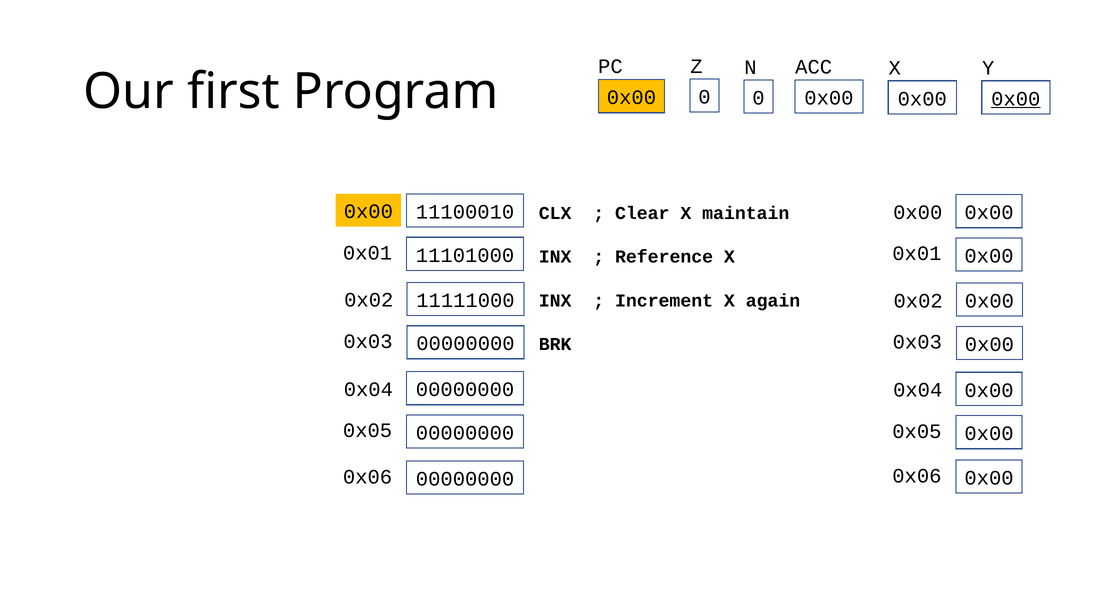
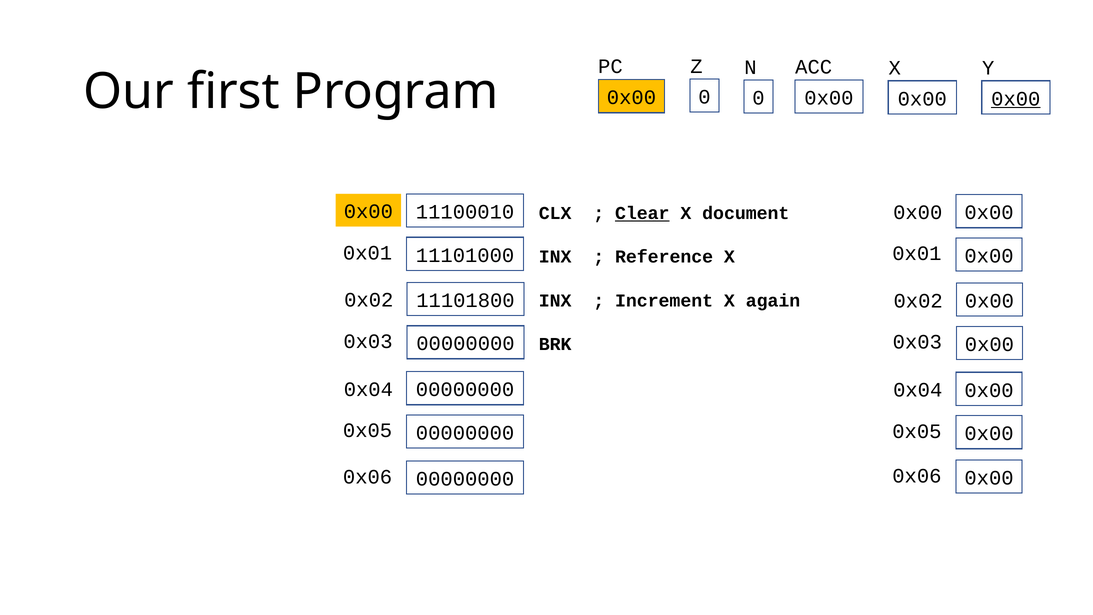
Clear underline: none -> present
maintain: maintain -> document
11111000: 11111000 -> 11101800
